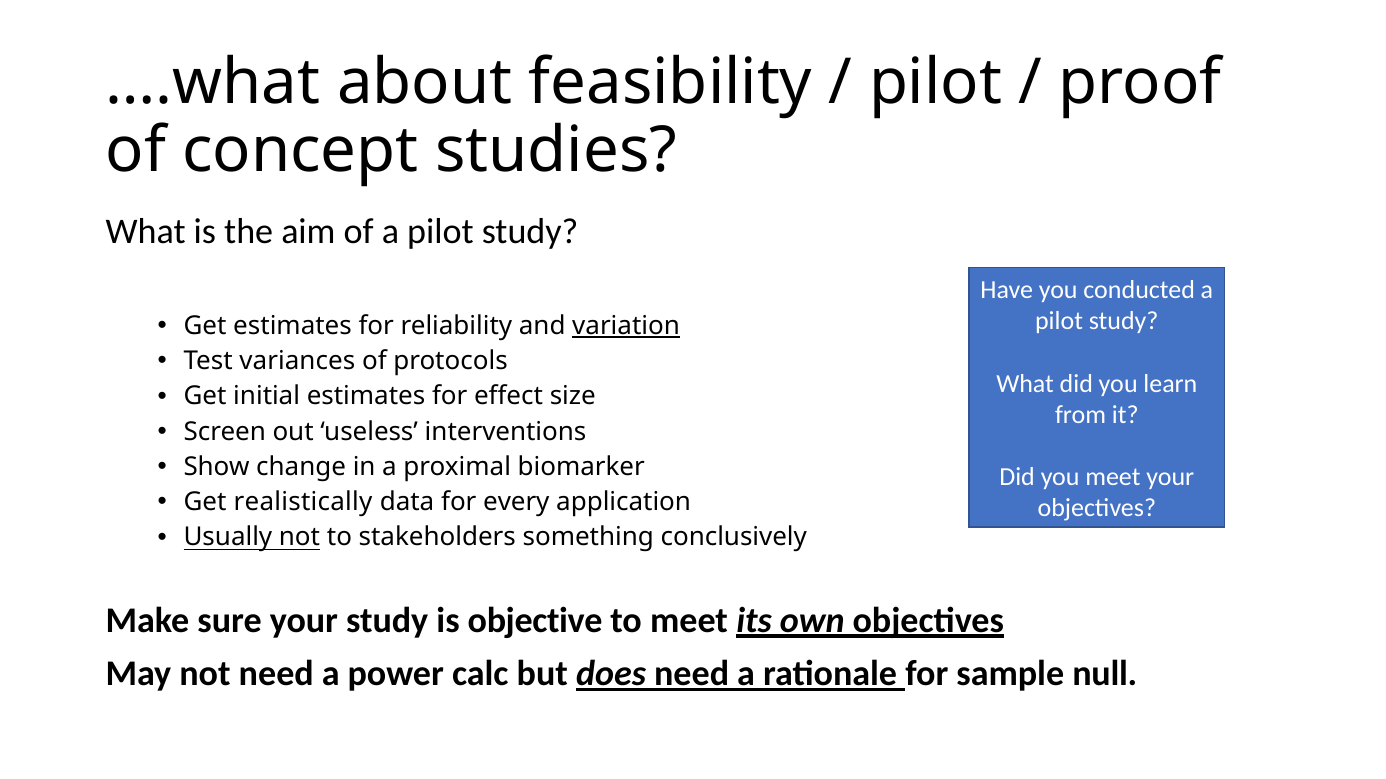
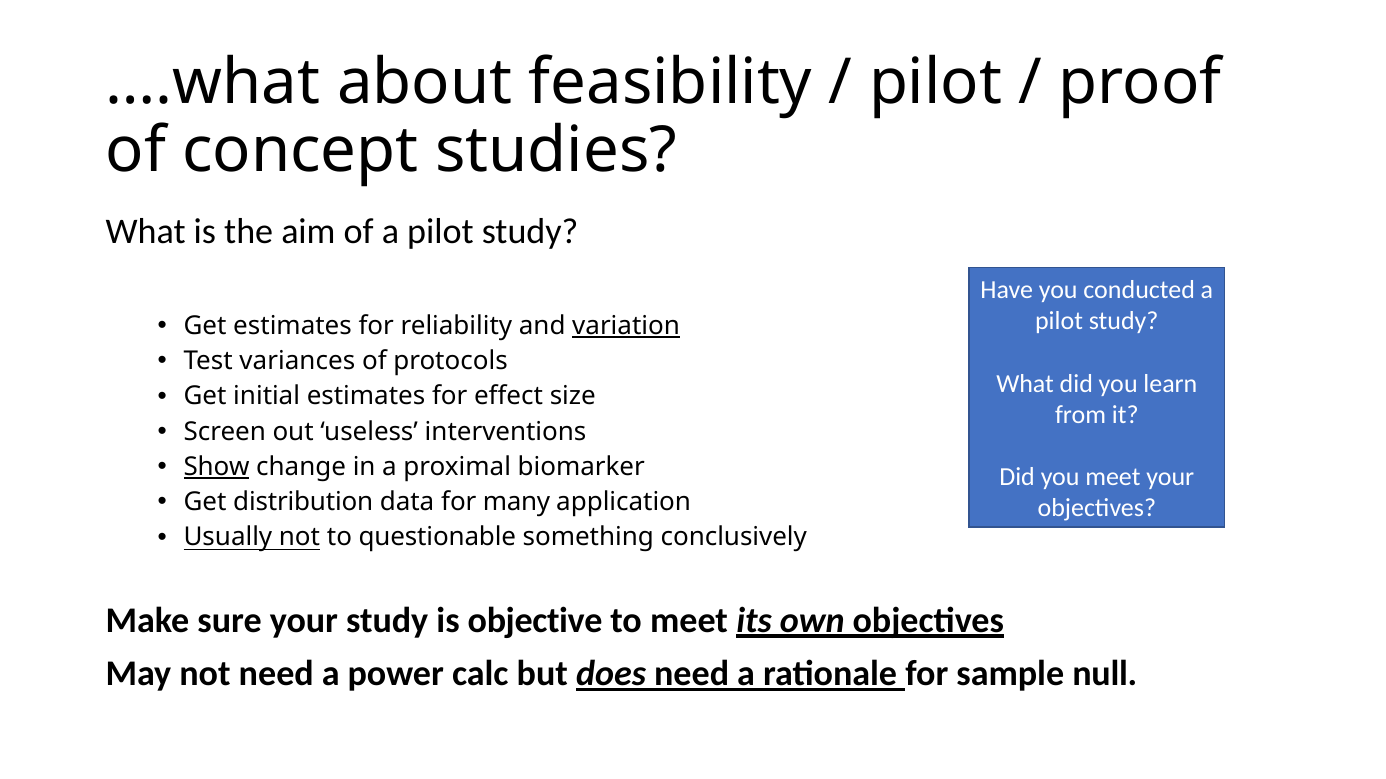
Show underline: none -> present
realistically: realistically -> distribution
every: every -> many
stakeholders: stakeholders -> questionable
